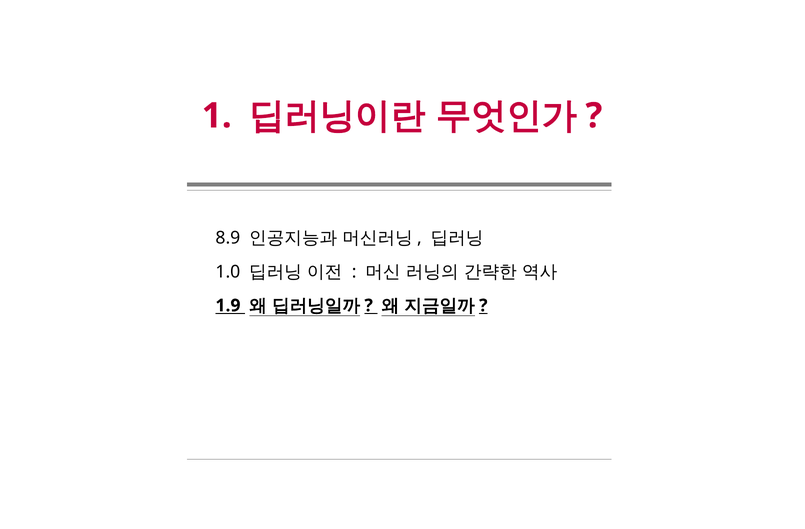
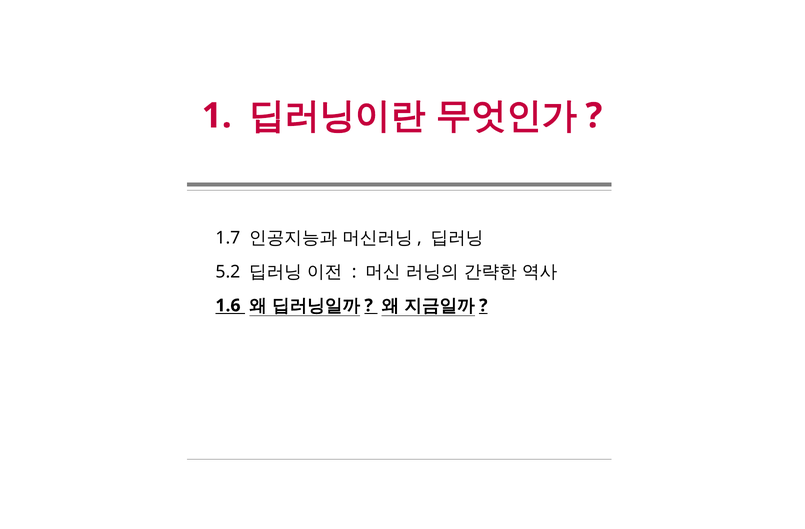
8.9: 8.9 -> 1.7
1.0: 1.0 -> 5.2
1.9: 1.9 -> 1.6
